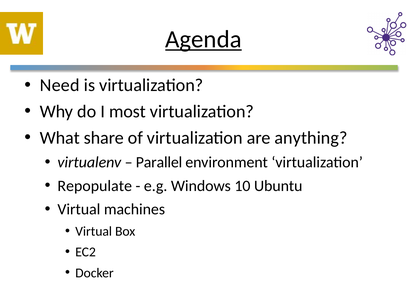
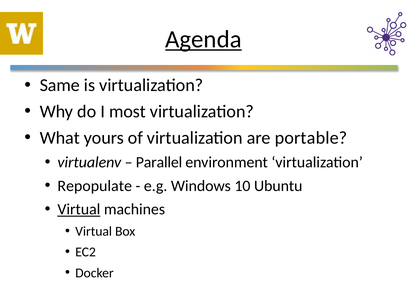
Need: Need -> Same
share: share -> yours
anything: anything -> portable
Virtual at (79, 210) underline: none -> present
